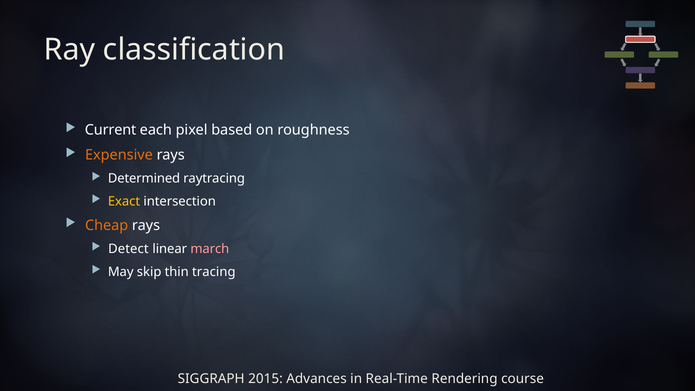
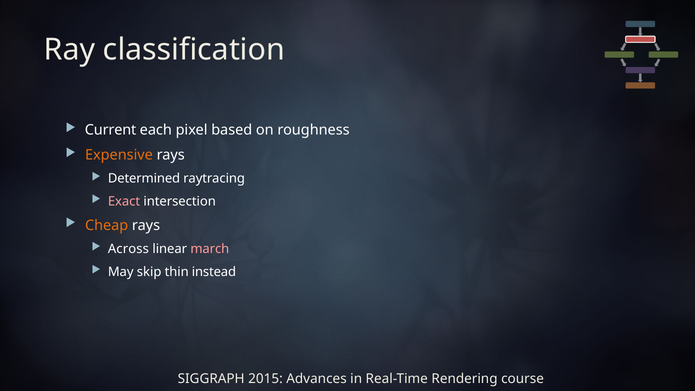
Exact colour: yellow -> pink
Detect: Detect -> Across
tracing: tracing -> instead
